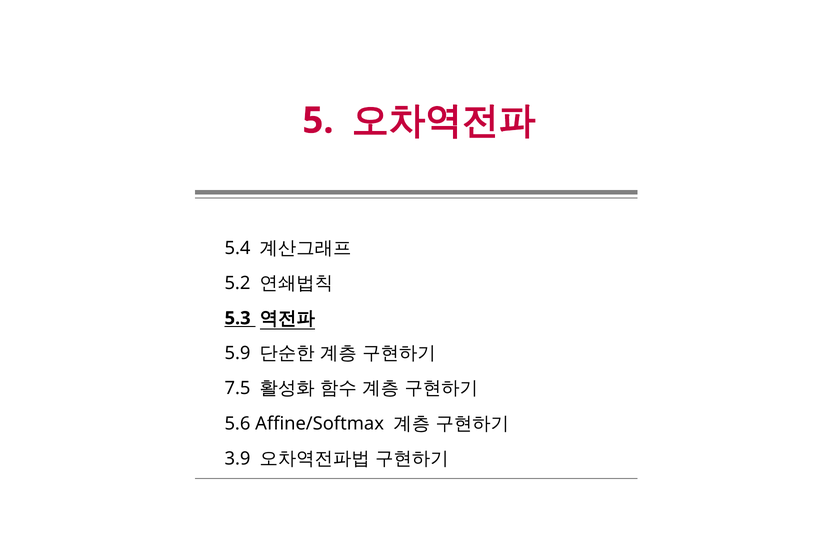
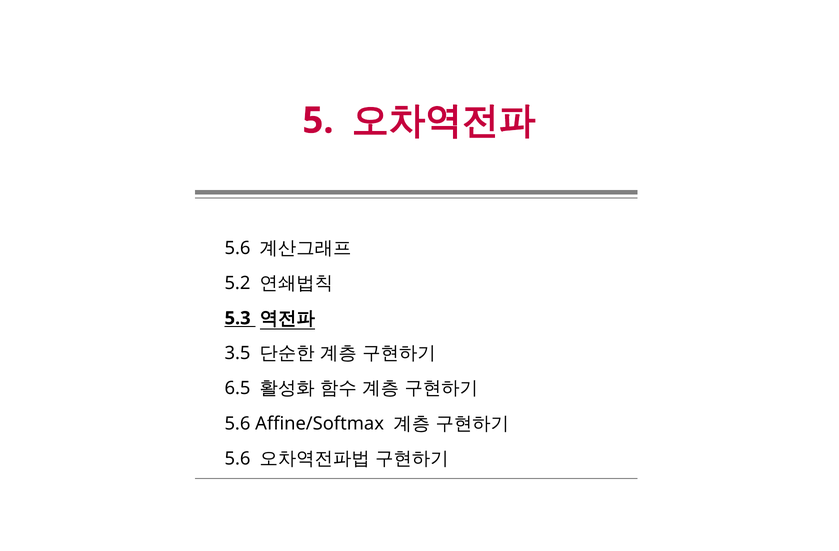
5.4 at (238, 248): 5.4 -> 5.6
5.9: 5.9 -> 3.5
7.5: 7.5 -> 6.5
3.9 at (238, 459): 3.9 -> 5.6
